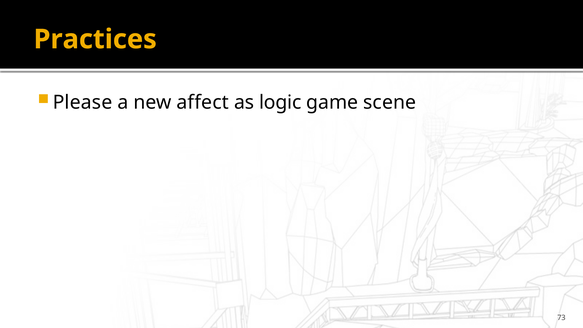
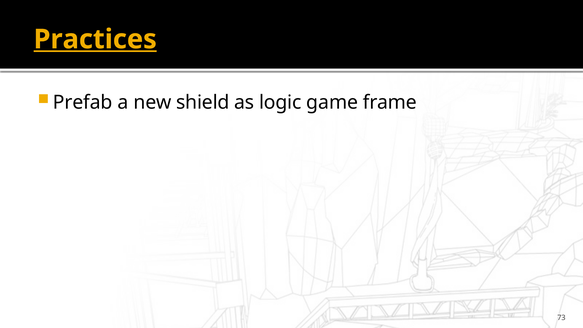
Practices underline: none -> present
Please: Please -> Prefab
affect: affect -> shield
scene: scene -> frame
